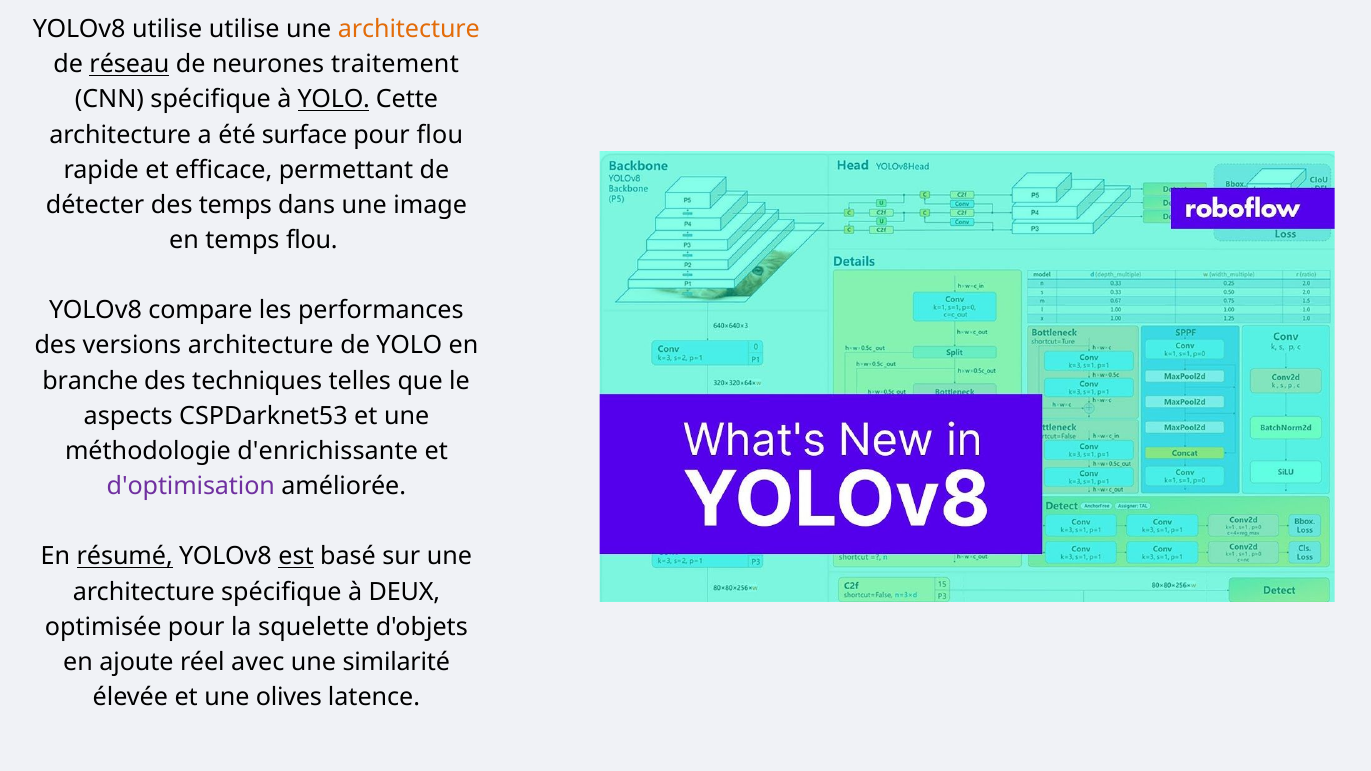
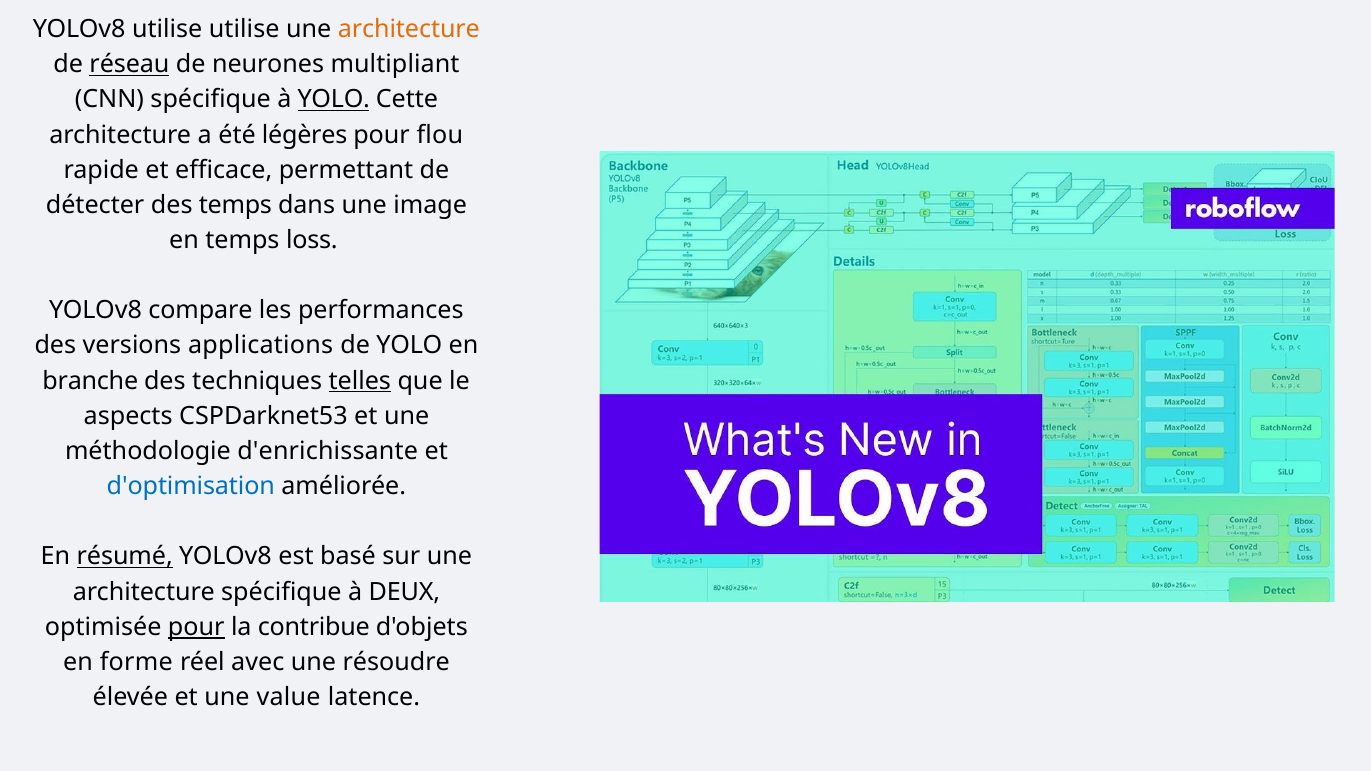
traitement: traitement -> multipliant
surface: surface -> légères
temps flou: flou -> loss
versions architecture: architecture -> applications
telles underline: none -> present
d'optimisation colour: purple -> blue
est underline: present -> none
pour at (196, 627) underline: none -> present
squelette: squelette -> contribue
ajoute: ajoute -> forme
similarité: similarité -> résoudre
olives: olives -> value
